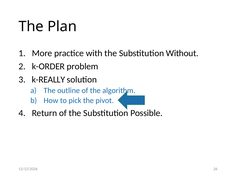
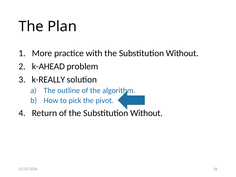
k-ORDER: k-ORDER -> k-AHEAD
of the Substitution Possible: Possible -> Without
